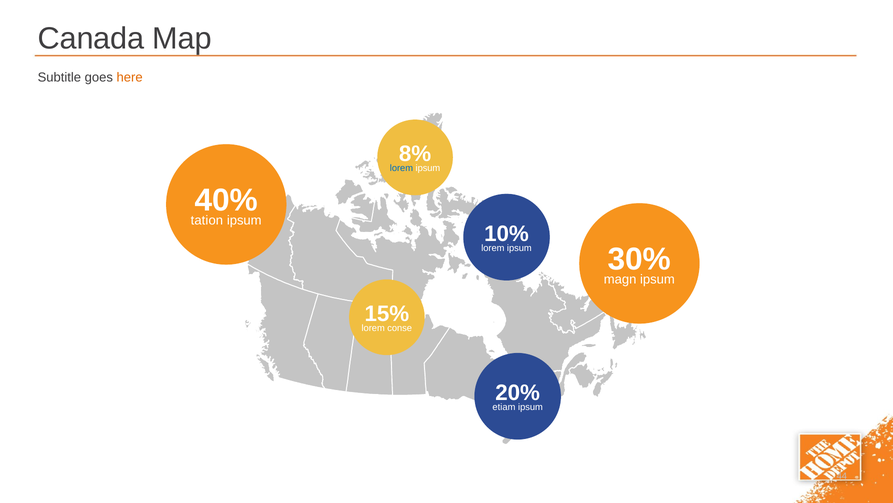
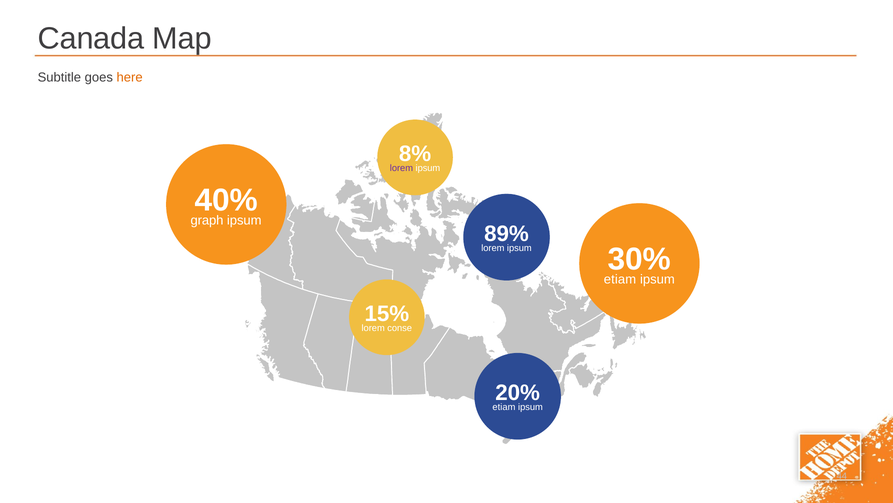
lorem at (401, 168) colour: blue -> purple
tation: tation -> graph
10%: 10% -> 89%
magn at (620, 279): magn -> etiam
